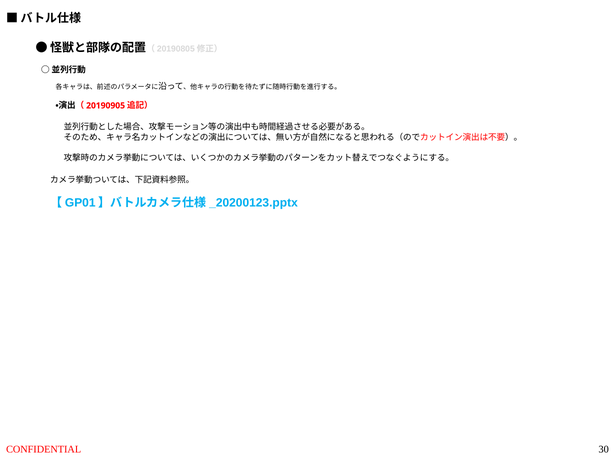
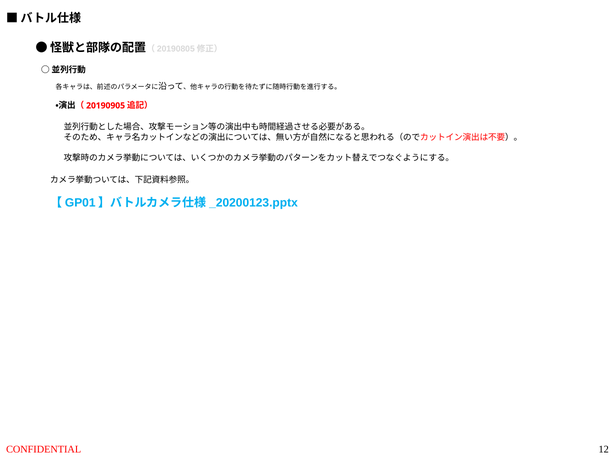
30: 30 -> 12
